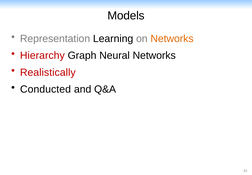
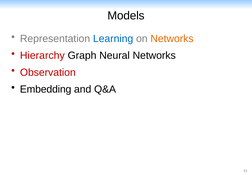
Learning colour: black -> blue
Realistically: Realistically -> Observation
Conducted: Conducted -> Embedding
